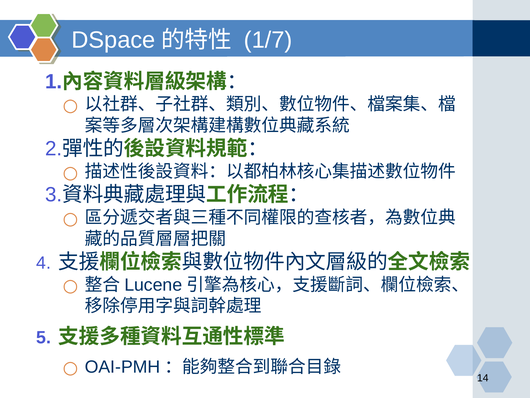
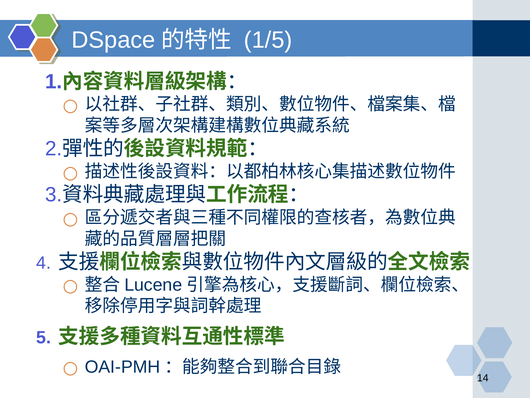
1/7: 1/7 -> 1/5
